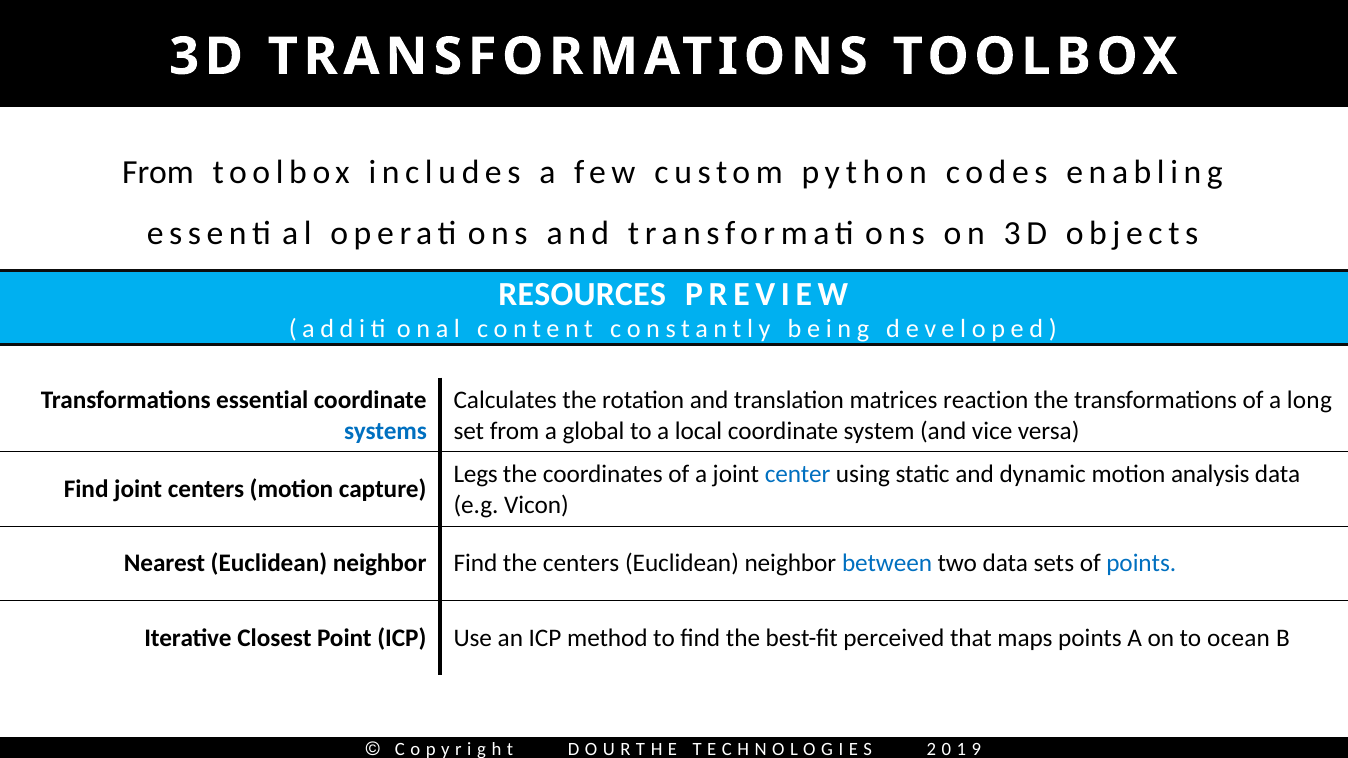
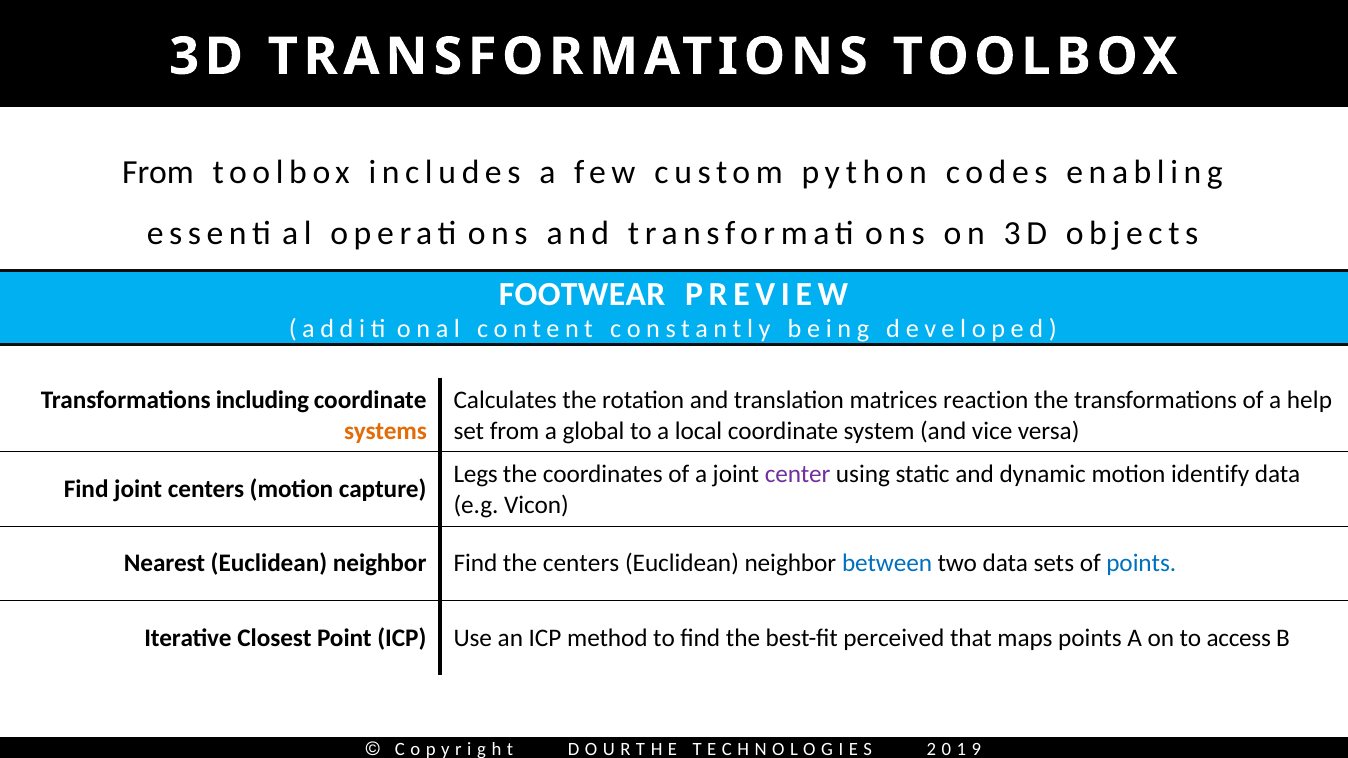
RESOURCES: RESOURCES -> FOOTWEAR
essential: essential -> including
long: long -> help
systems colour: blue -> orange
center colour: blue -> purple
analysis: analysis -> identify
ocean: ocean -> access
